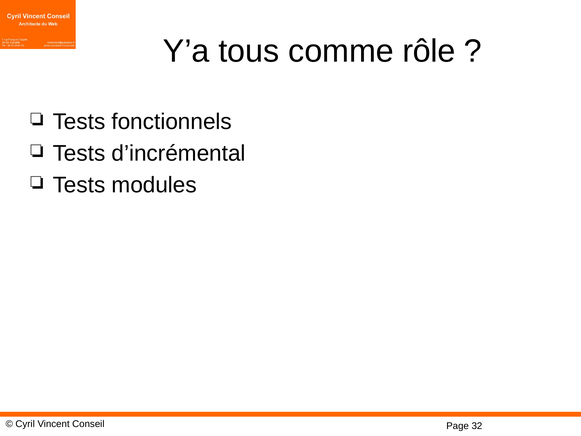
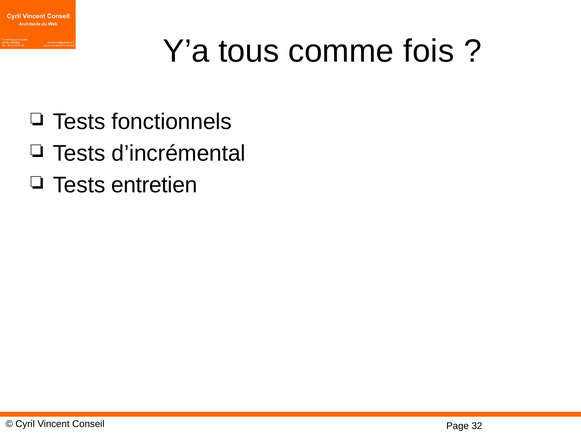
rôle: rôle -> fois
modules: modules -> entretien
